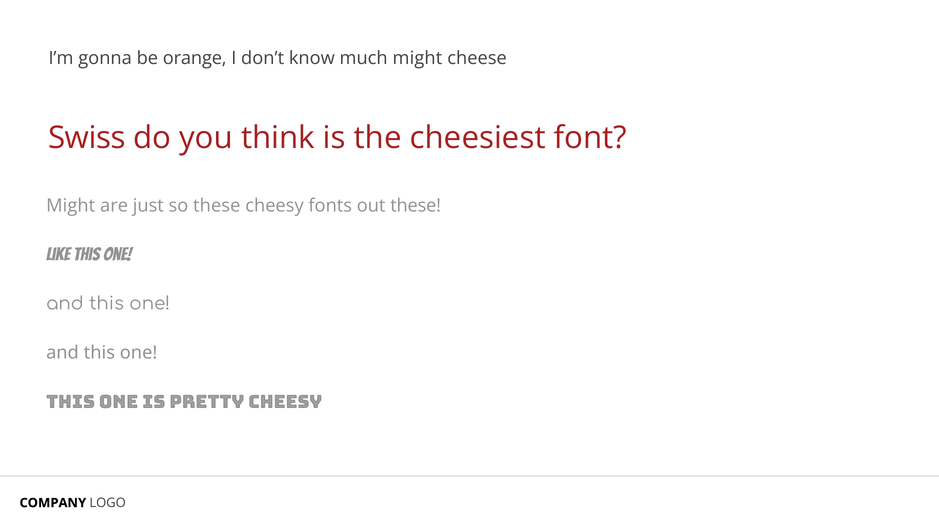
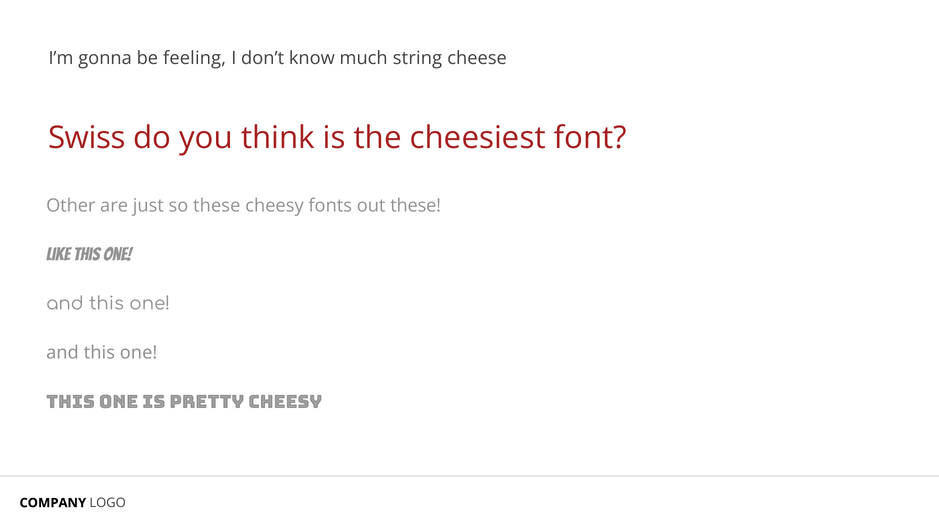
orange: orange -> feeling
much might: might -> string
Might at (71, 206): Might -> Other
